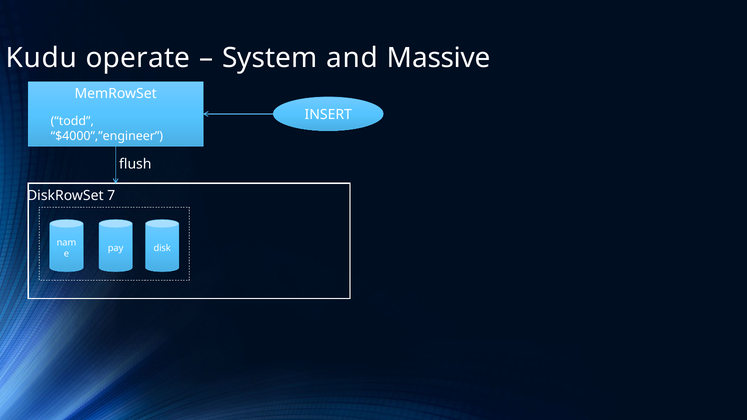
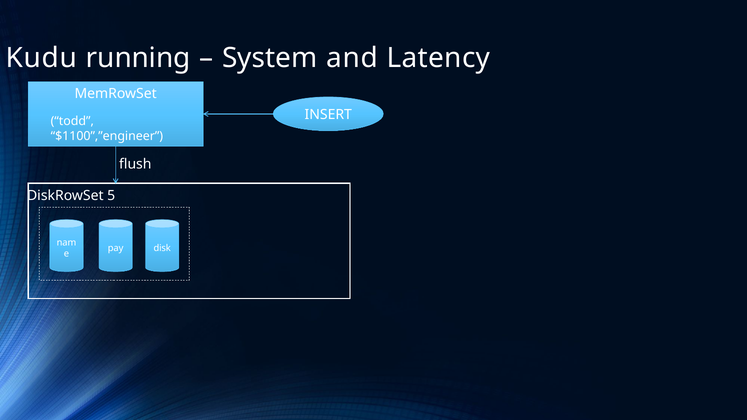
operate: operate -> running
Massive: Massive -> Latency
$4000”,”engineer: $4000”,”engineer -> $1100”,”engineer
7: 7 -> 5
